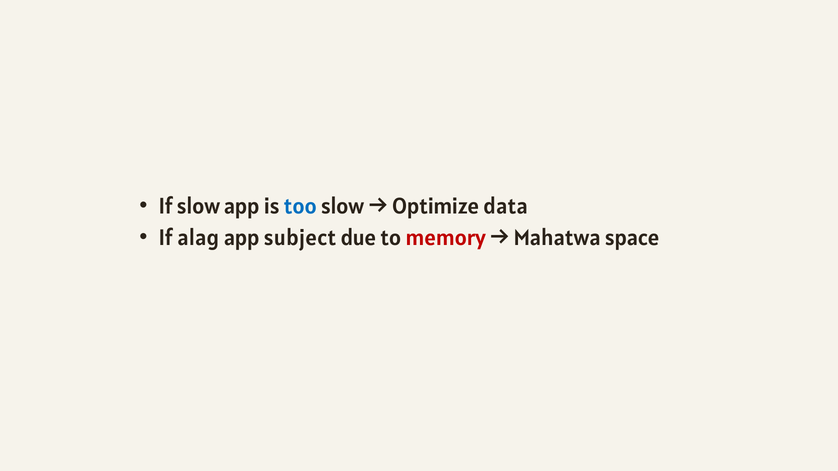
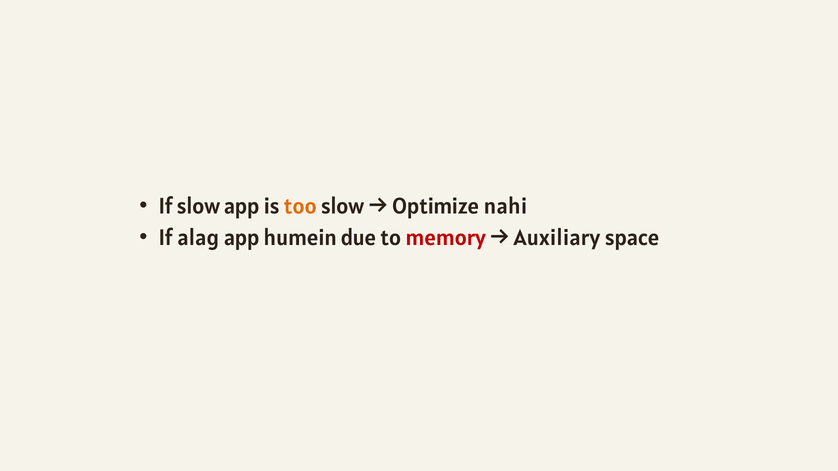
too colour: blue -> orange
data: data -> nahi
subject: subject -> humein
Mahatwa: Mahatwa -> Auxiliary
